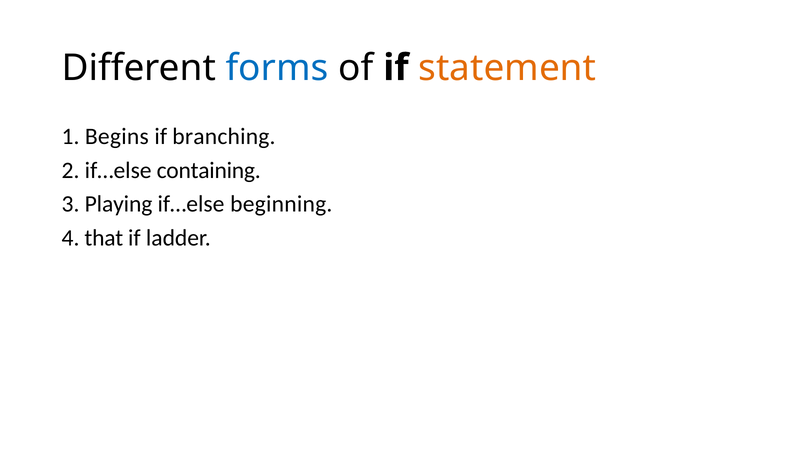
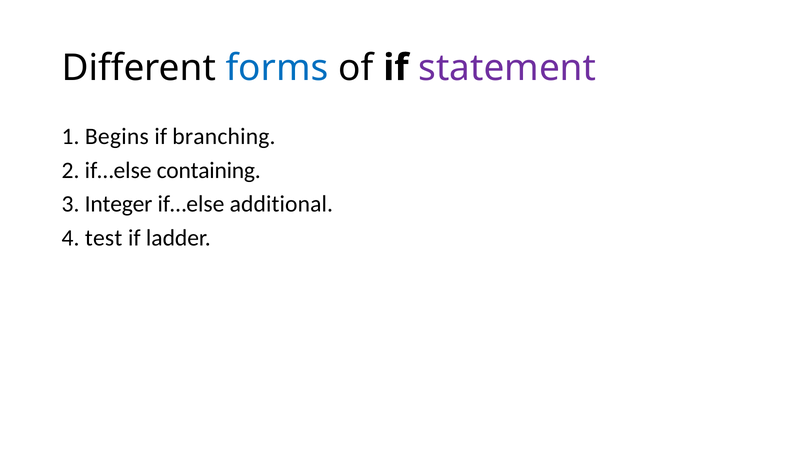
statement colour: orange -> purple
Playing: Playing -> Integer
beginning: beginning -> additional
that: that -> test
